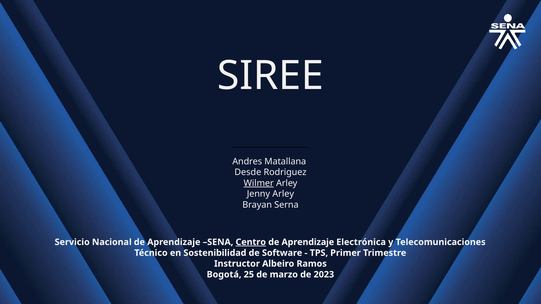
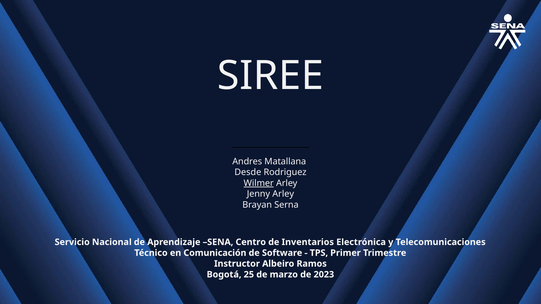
Centro underline: present -> none
Aprendizaje at (308, 242): Aprendizaje -> Inventarios
Sostenibilidad: Sostenibilidad -> Comunicación
